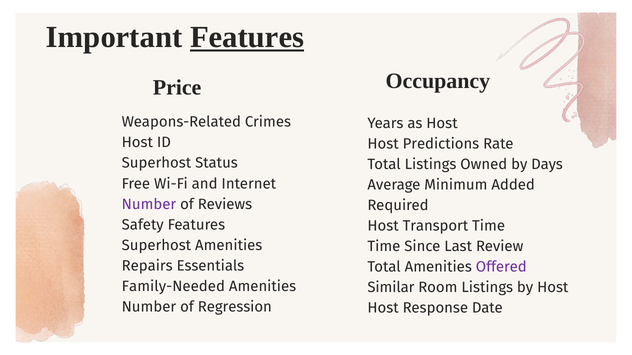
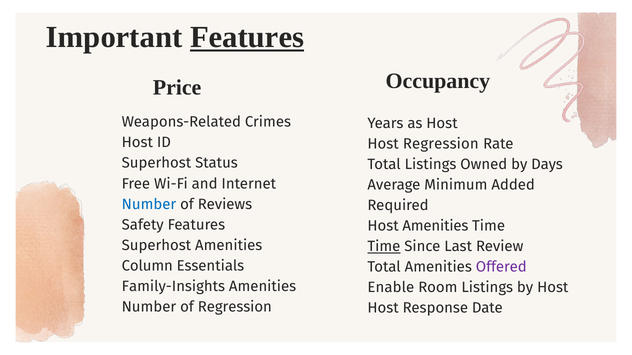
Host Predictions: Predictions -> Regression
Number at (149, 204) colour: purple -> blue
Host Transport: Transport -> Amenities
Time at (384, 247) underline: none -> present
Repairs: Repairs -> Column
Family-Needed: Family-Needed -> Family-Insights
Similar: Similar -> Enable
